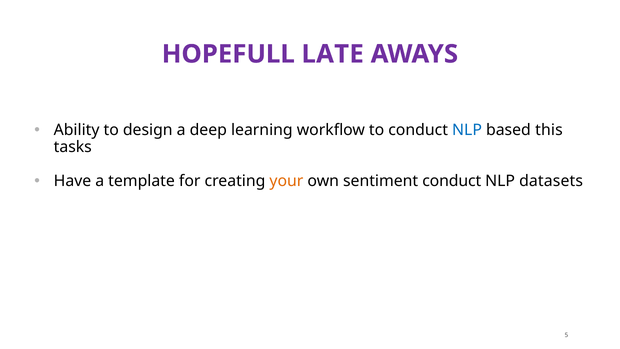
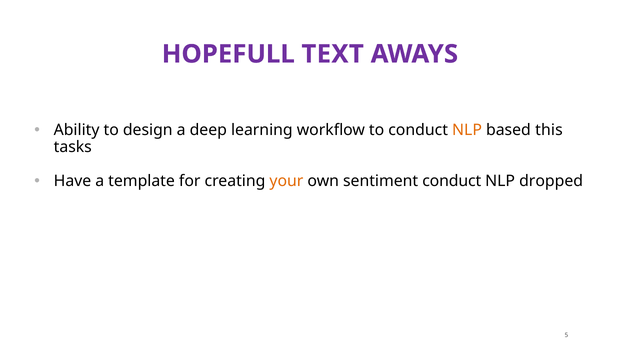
LATE: LATE -> TEXT
NLP at (467, 130) colour: blue -> orange
datasets: datasets -> dropped
